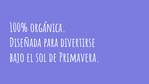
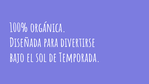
Primavera: Primavera -> Temporada
